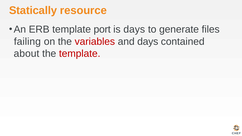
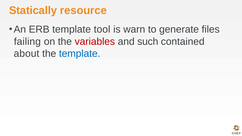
port: port -> tool
is days: days -> warn
and days: days -> such
template at (80, 54) colour: red -> blue
